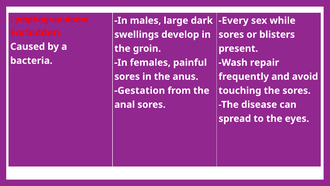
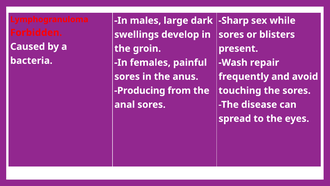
Every: Every -> Sharp
Gestation: Gestation -> Producing
